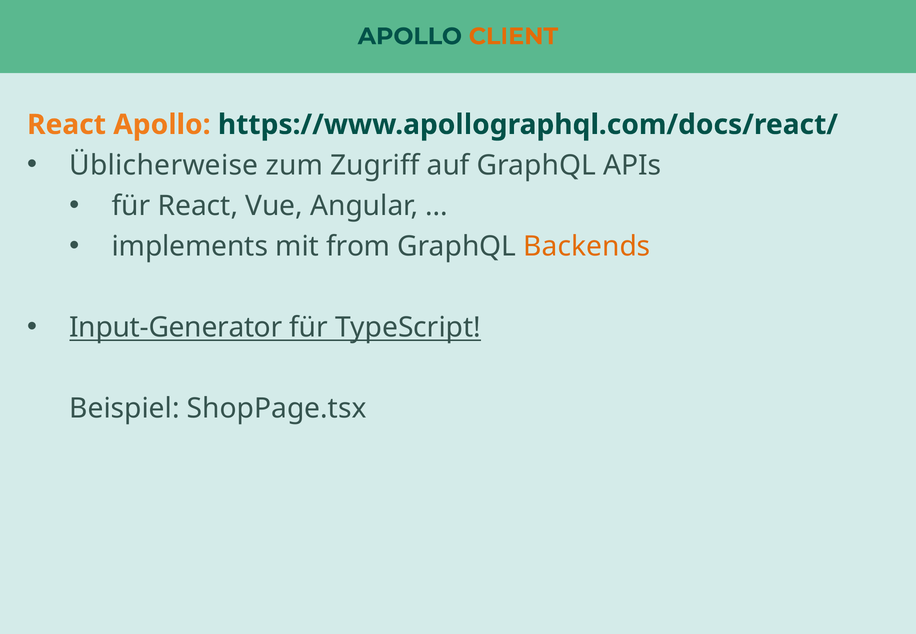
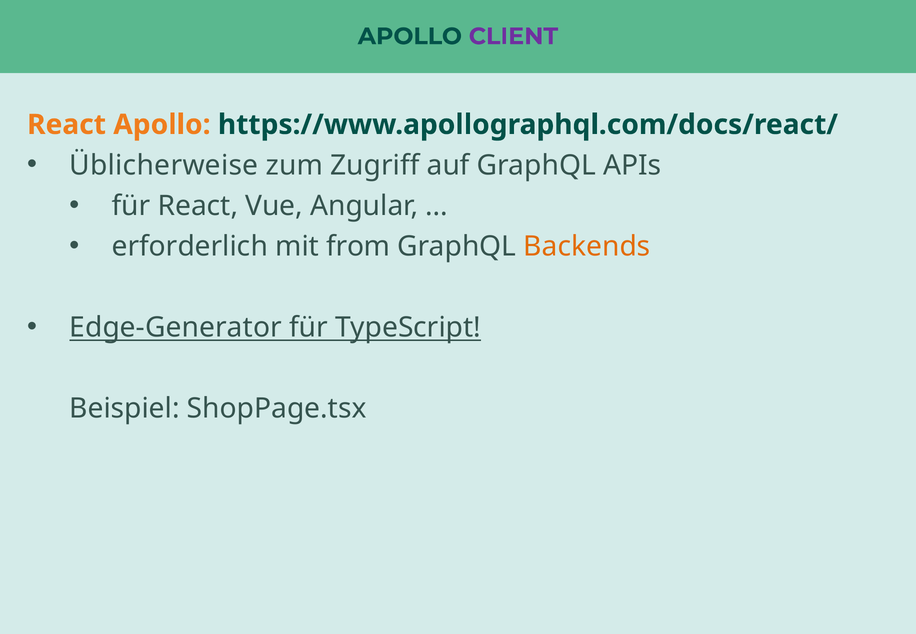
CLIENT colour: orange -> purple
implements: implements -> erforderlich
Input-Generator: Input-Generator -> Edge-Generator
